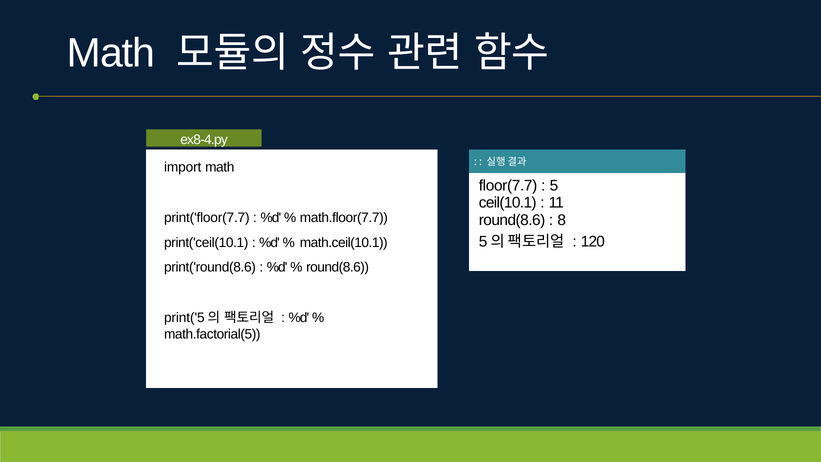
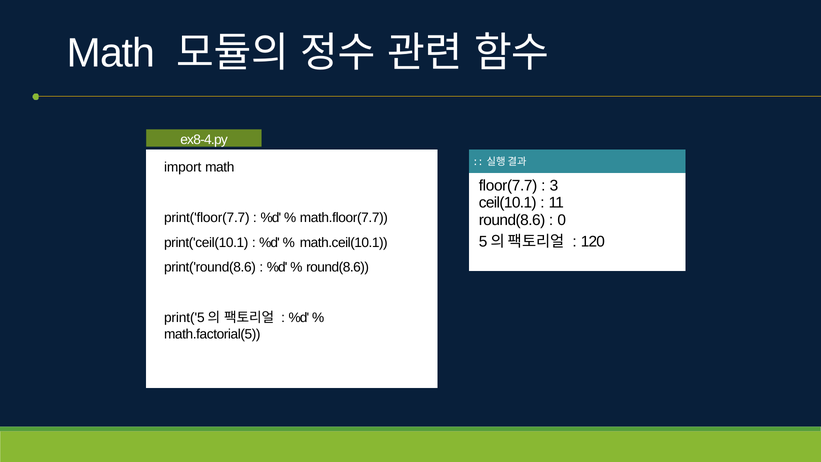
5: 5 -> 3
8: 8 -> 0
